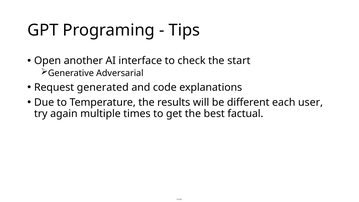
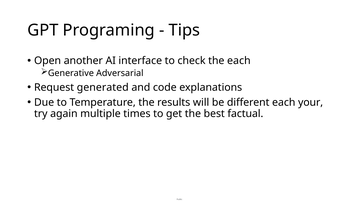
the start: start -> each
user: user -> your
